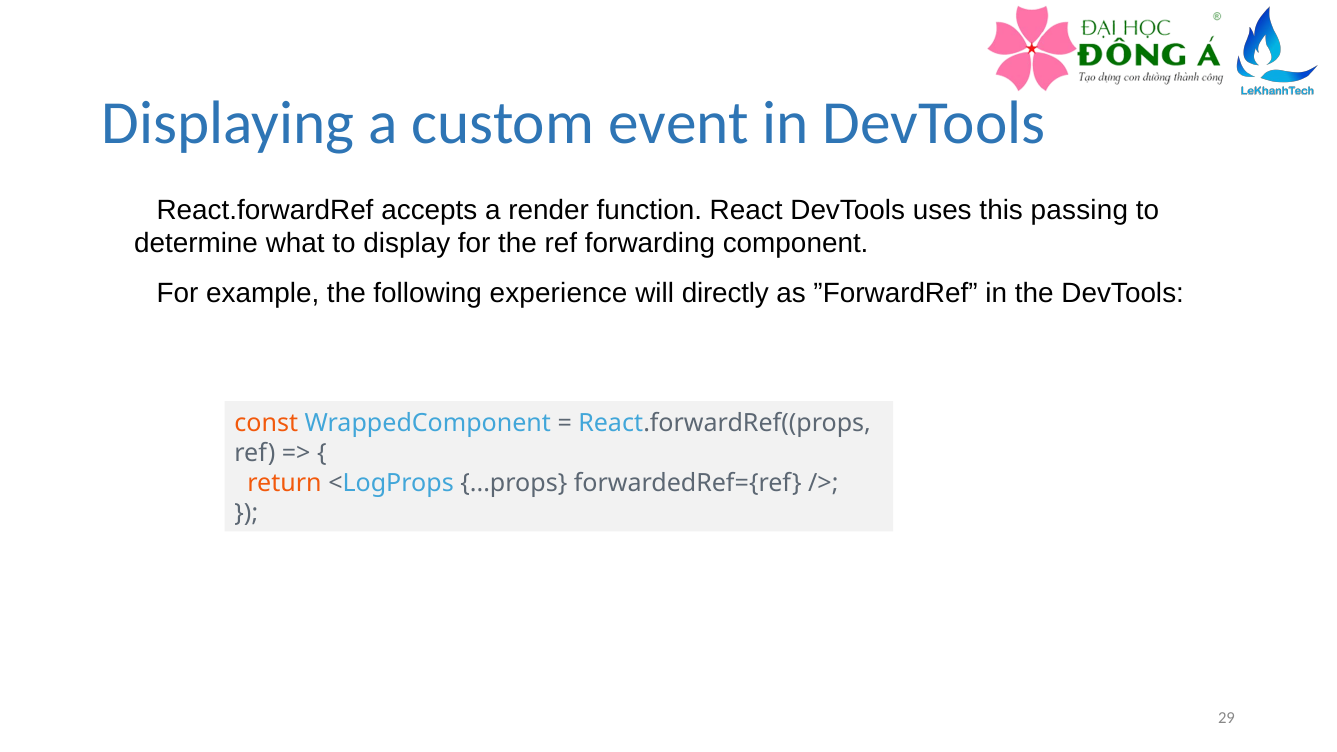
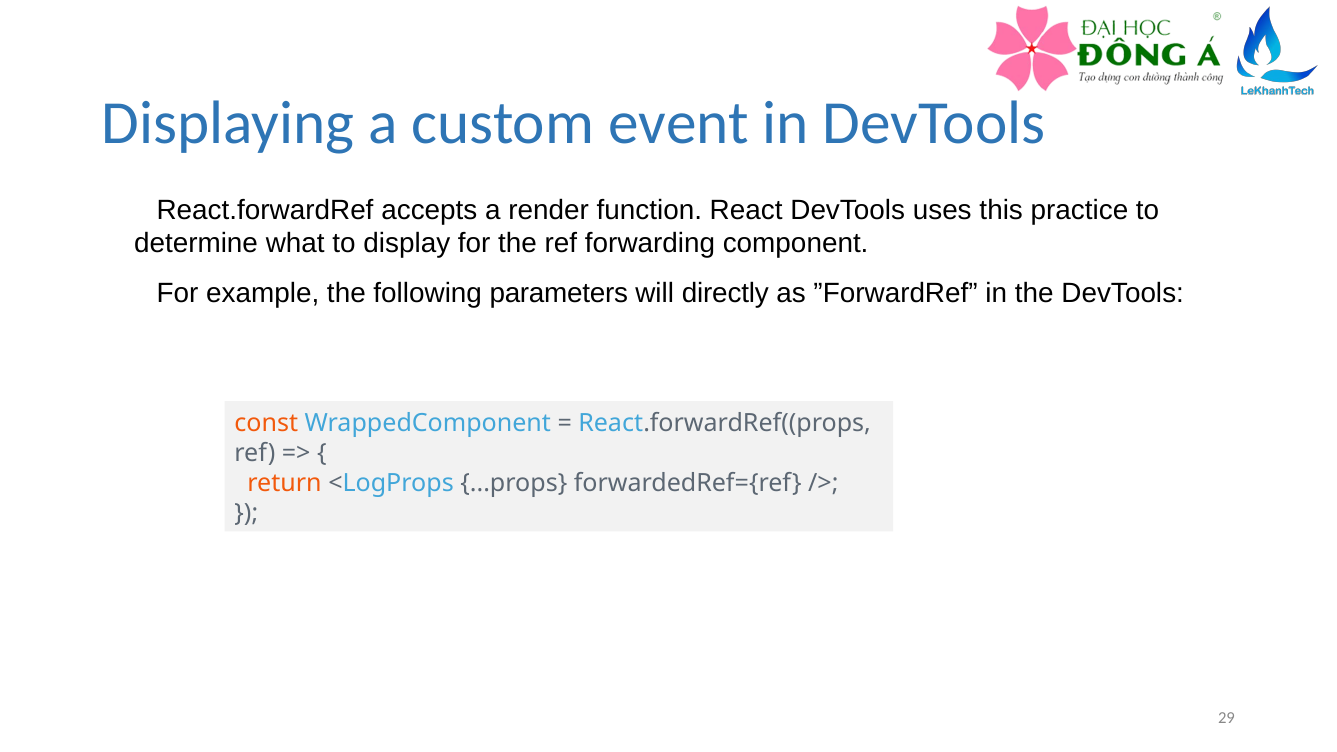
passing: passing -> practice
experience: experience -> parameters
